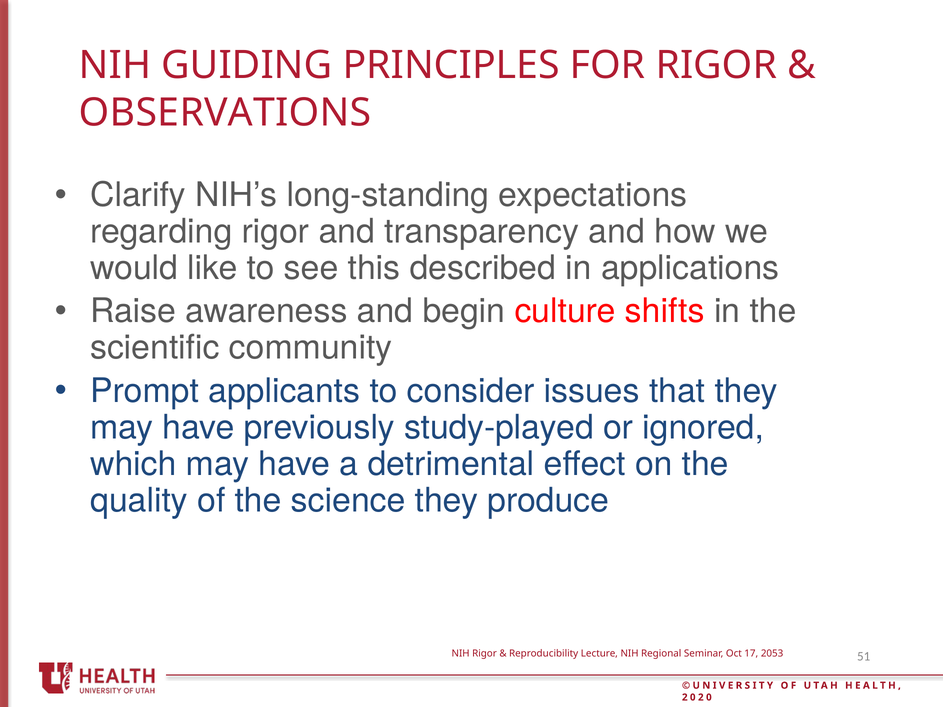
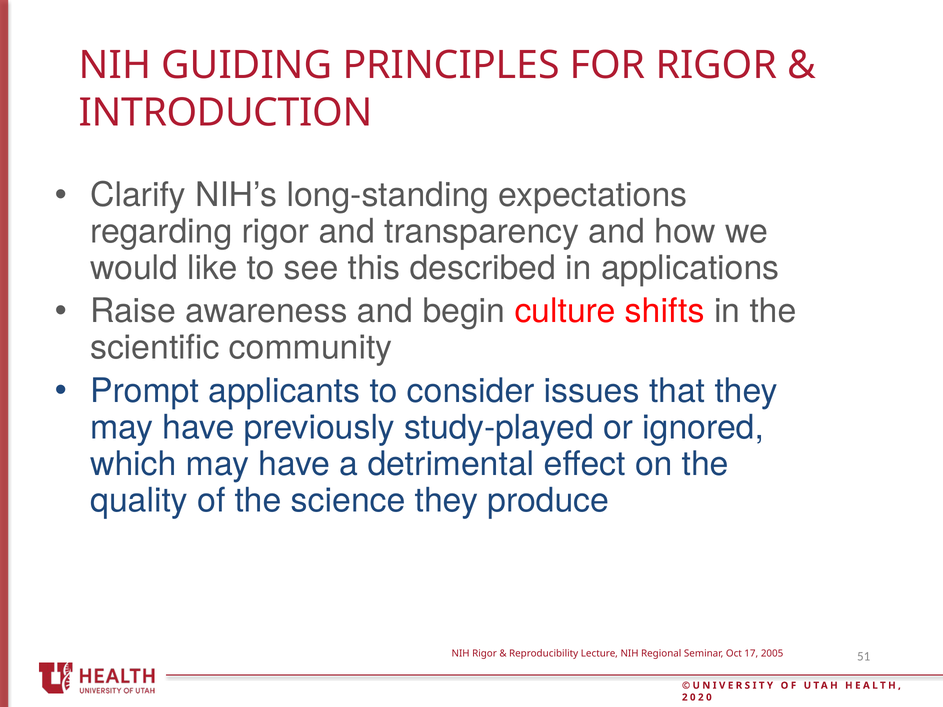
OBSERVATIONS: OBSERVATIONS -> INTRODUCTION
2053: 2053 -> 2005
